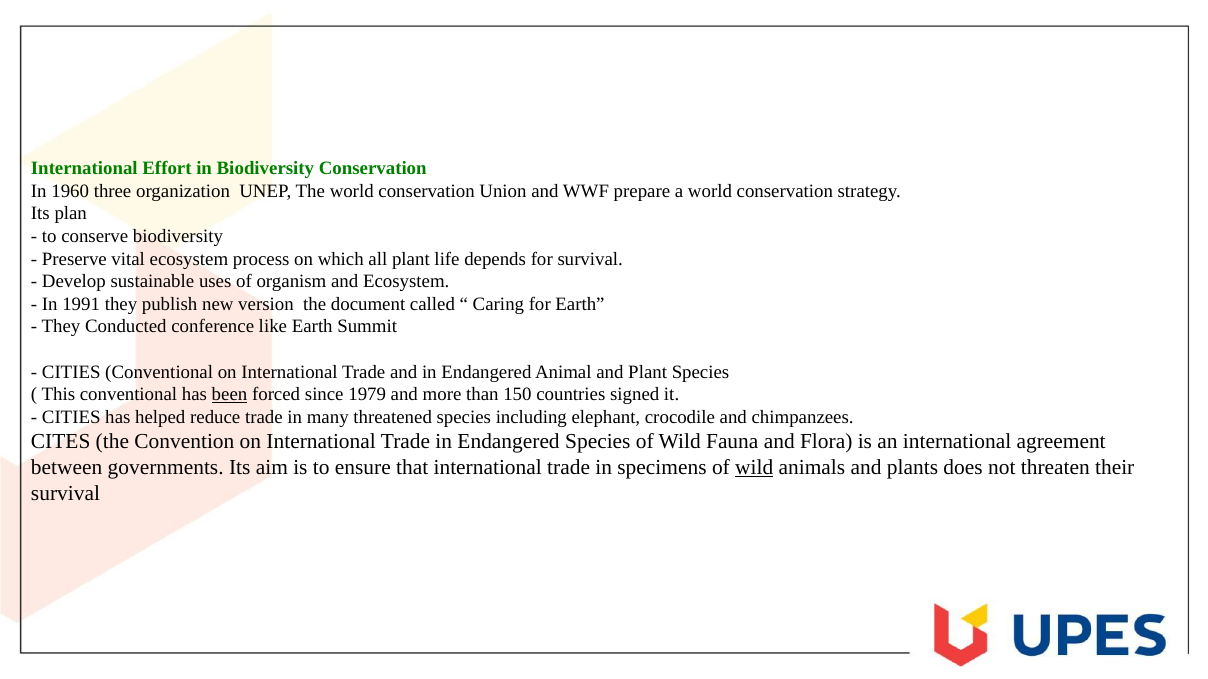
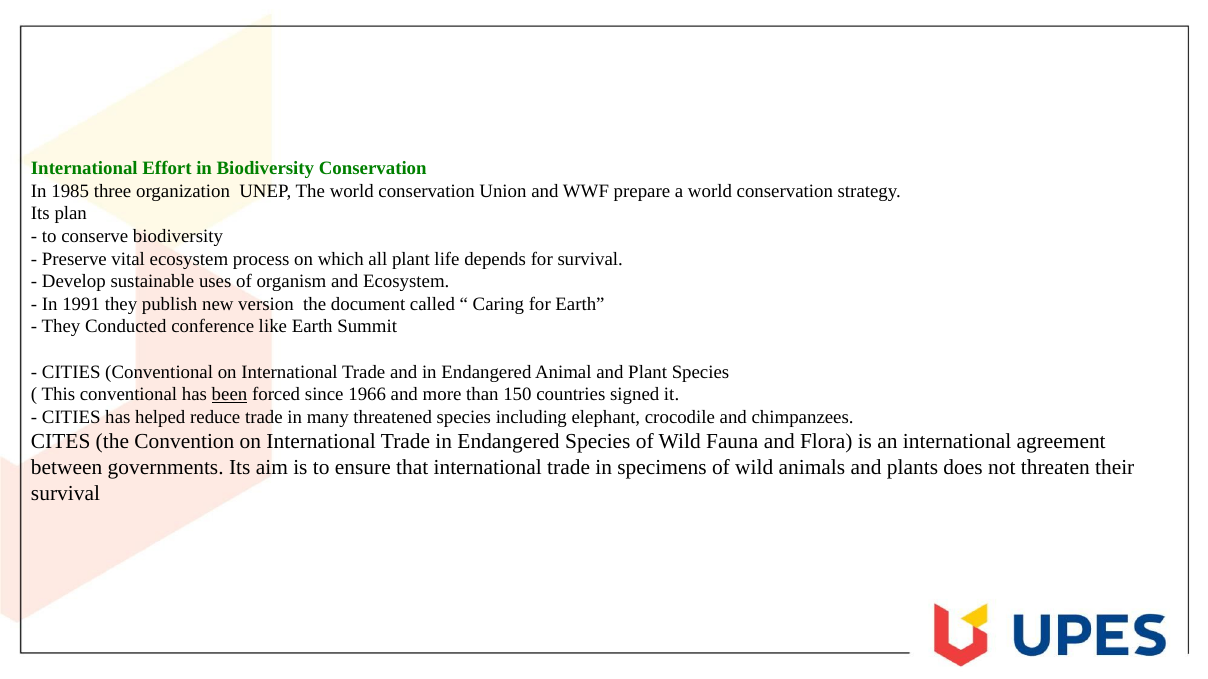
1960: 1960 -> 1985
1979: 1979 -> 1966
wild at (754, 468) underline: present -> none
